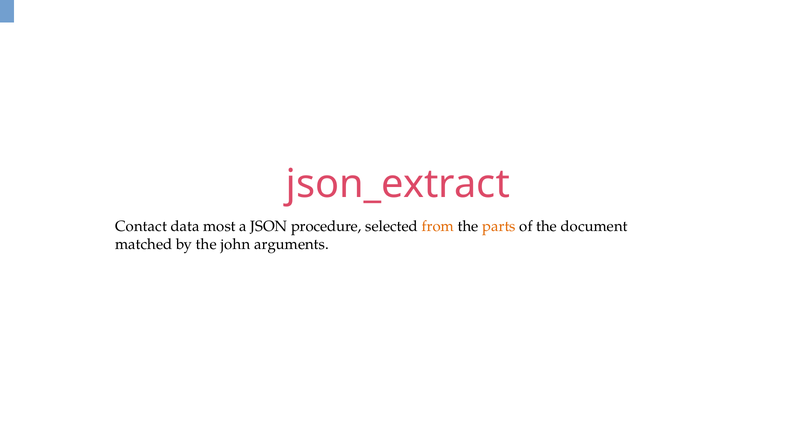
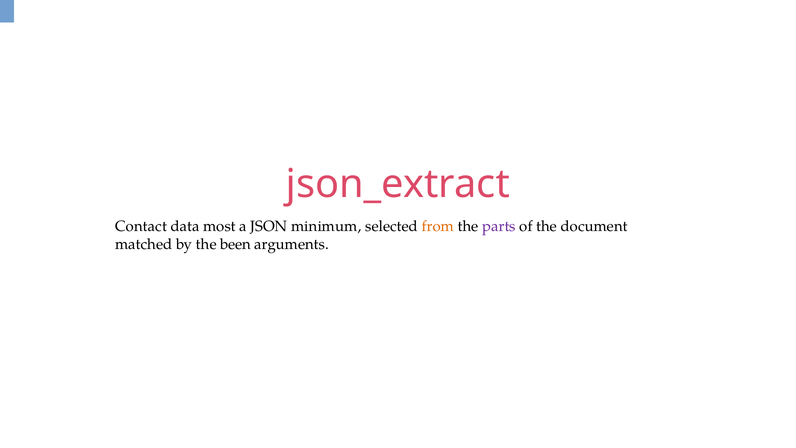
procedure: procedure -> minimum
parts colour: orange -> purple
john: john -> been
